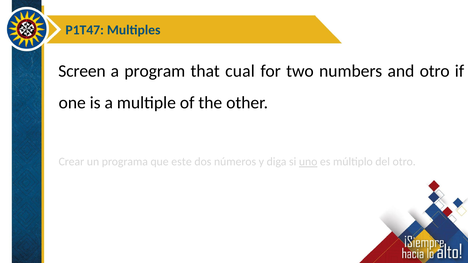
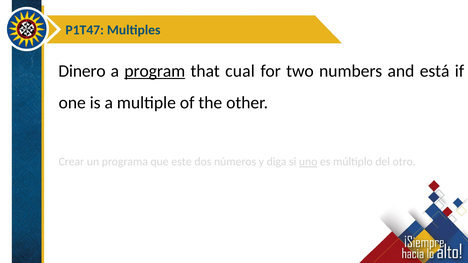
Screen: Screen -> Dinero
program underline: none -> present
and otro: otro -> está
